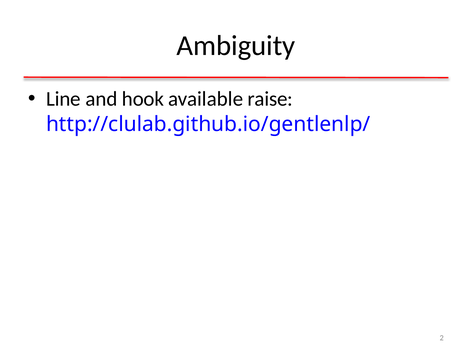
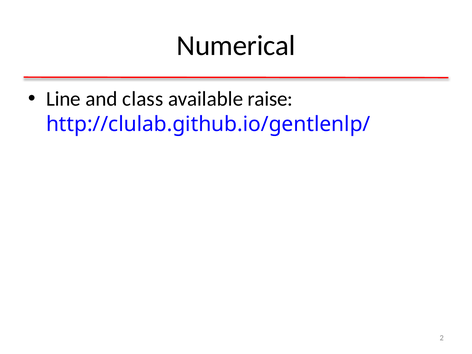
Ambiguity: Ambiguity -> Numerical
hook: hook -> class
